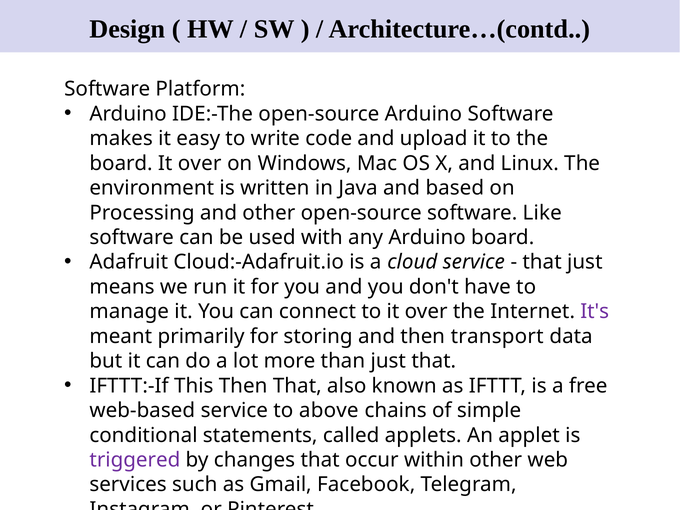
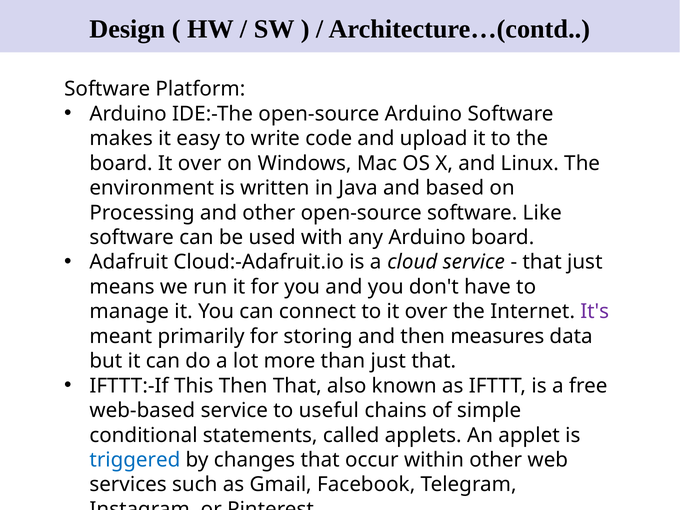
transport: transport -> measures
above: above -> useful
triggered colour: purple -> blue
